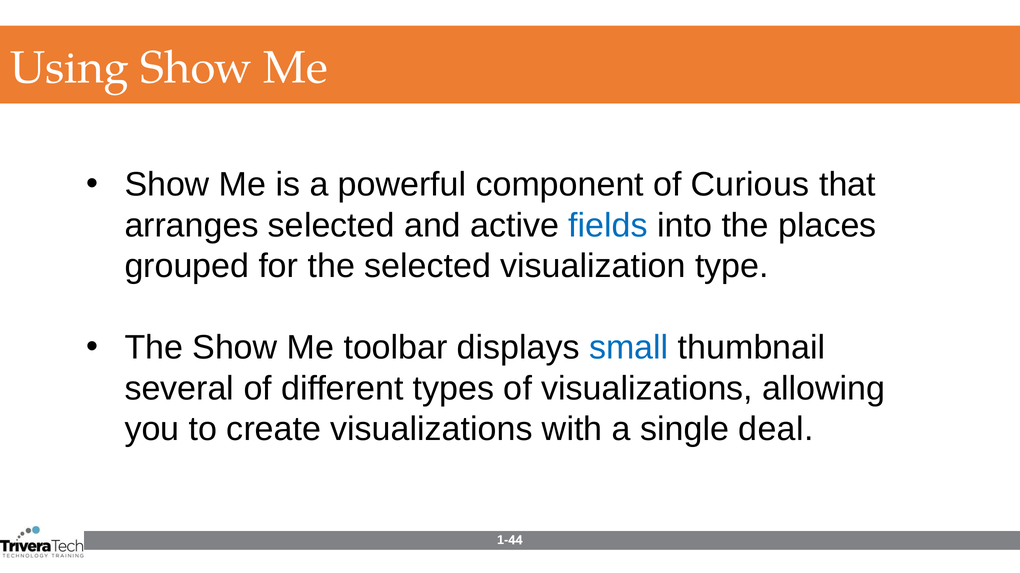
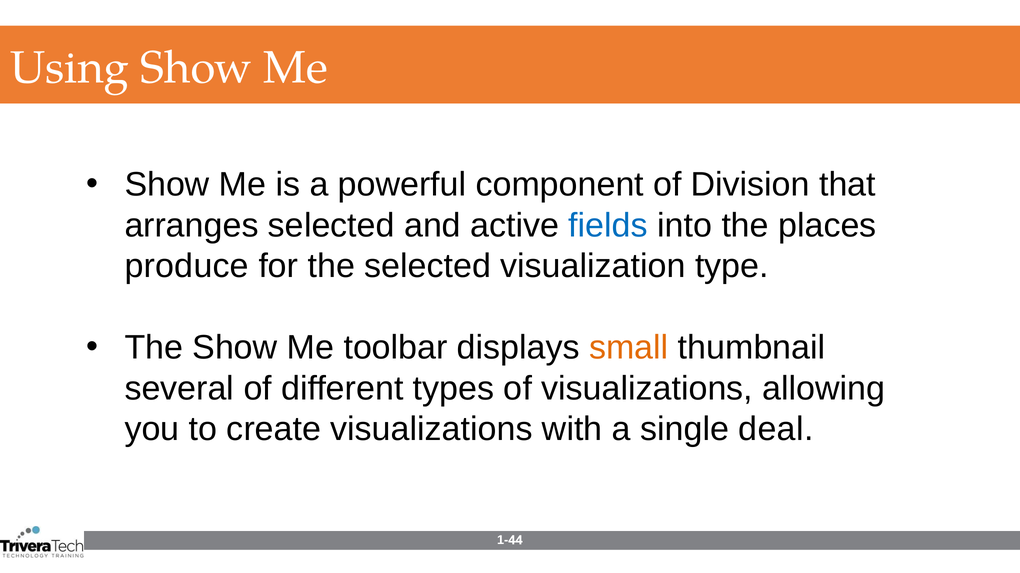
Curious: Curious -> Division
grouped: grouped -> produce
small colour: blue -> orange
